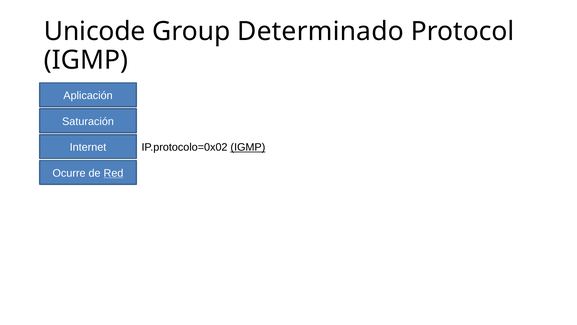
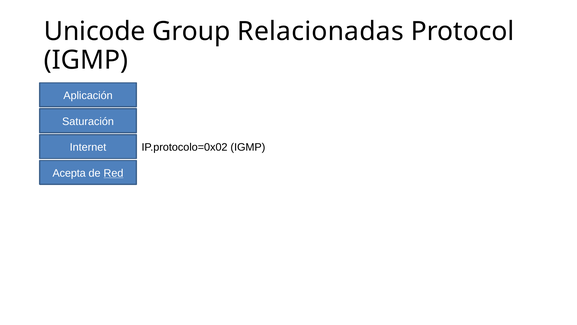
Determinado: Determinado -> Relacionadas
IGMP at (248, 147) underline: present -> none
Ocurre: Ocurre -> Acepta
